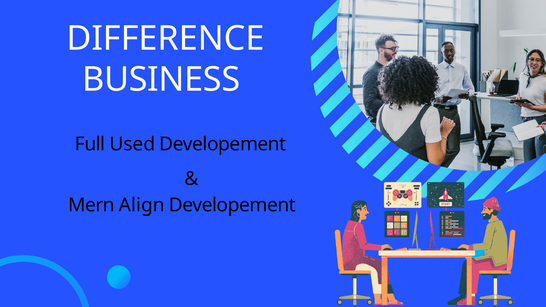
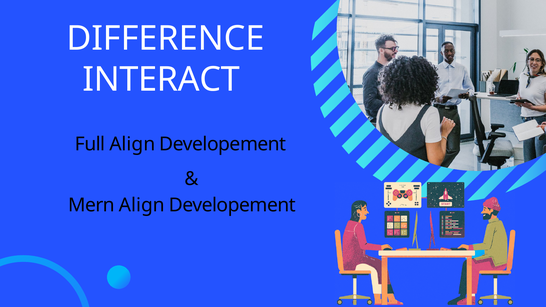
BUSINESS: BUSINESS -> INTERACT
Full Used: Used -> Align
